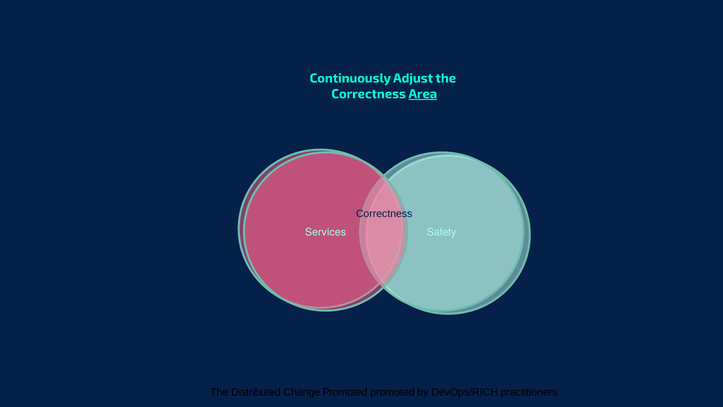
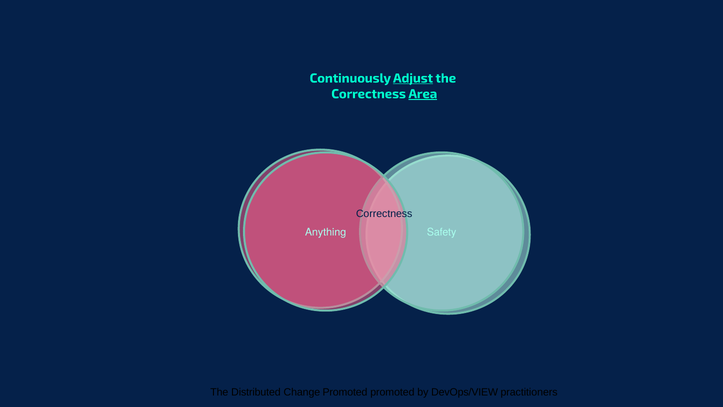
Adjust underline: none -> present
Services: Services -> Anything
DevOps/RICH: DevOps/RICH -> DevOps/VIEW
